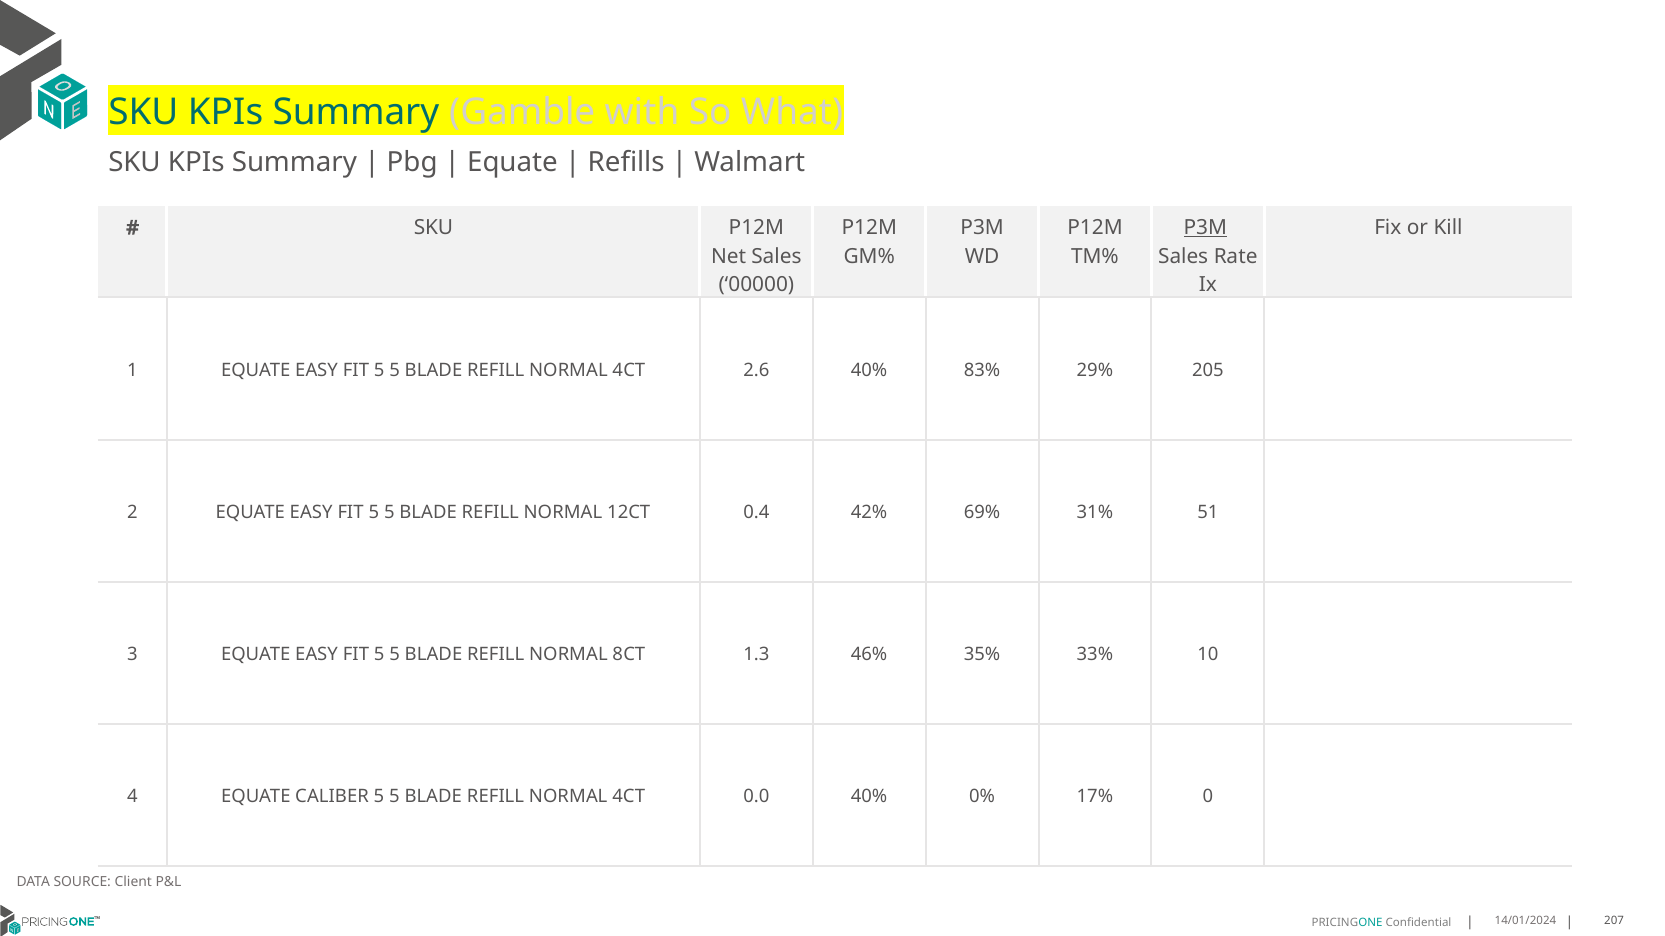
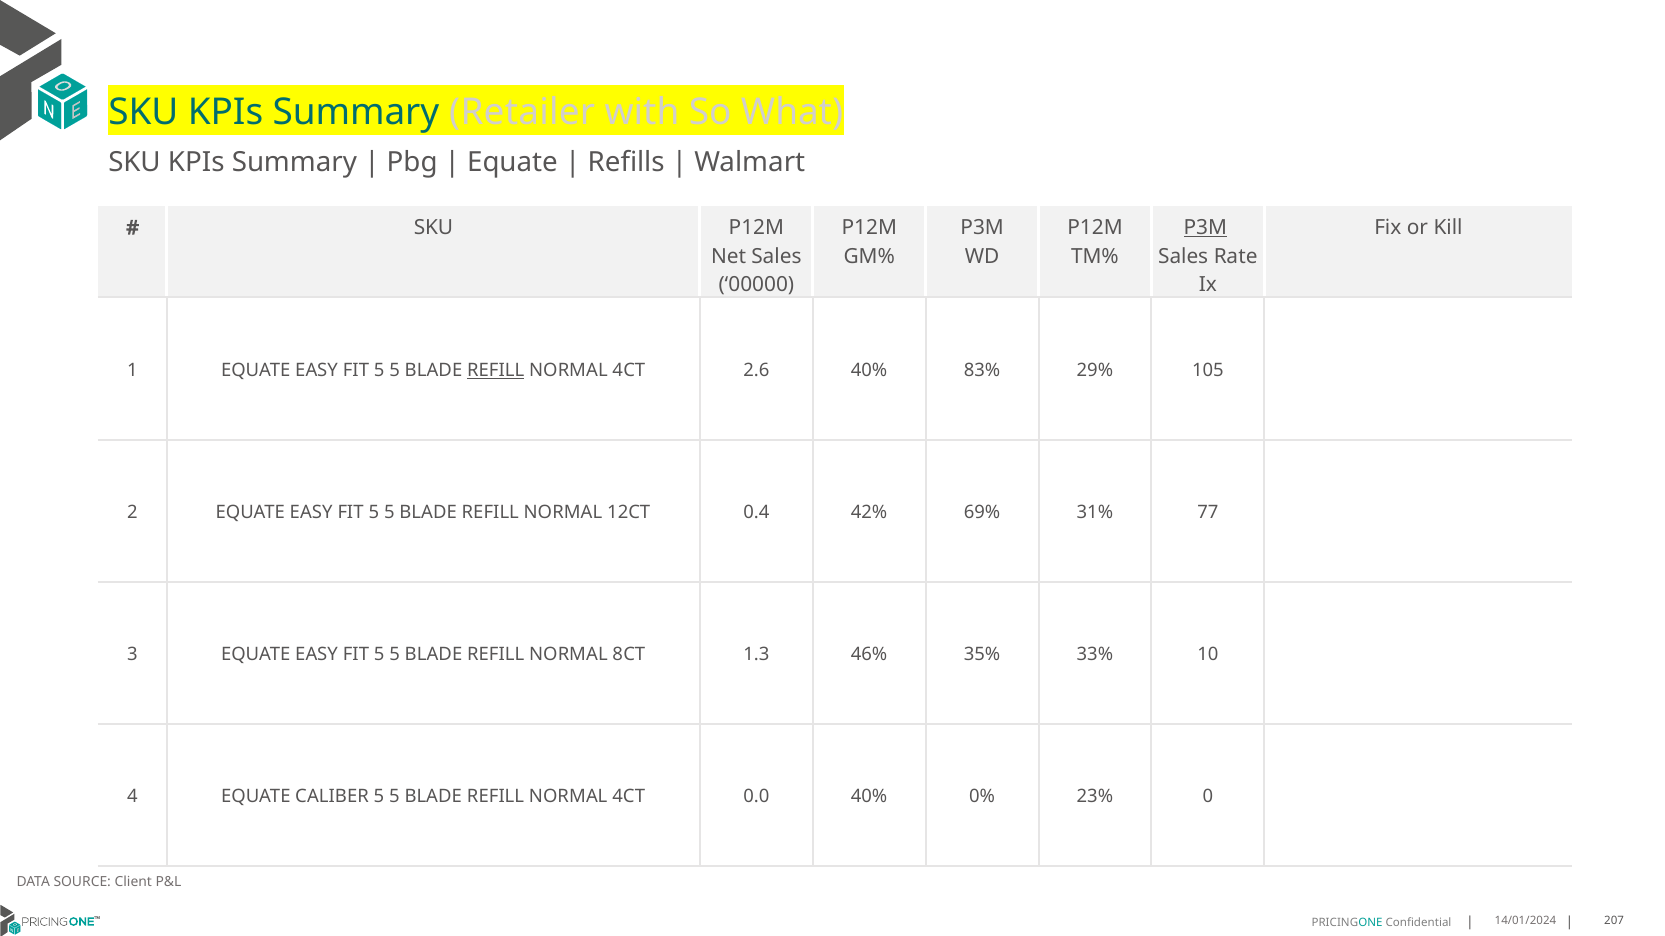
Gamble: Gamble -> Retailer
REFILL at (496, 370) underline: none -> present
205: 205 -> 105
51: 51 -> 77
17%: 17% -> 23%
